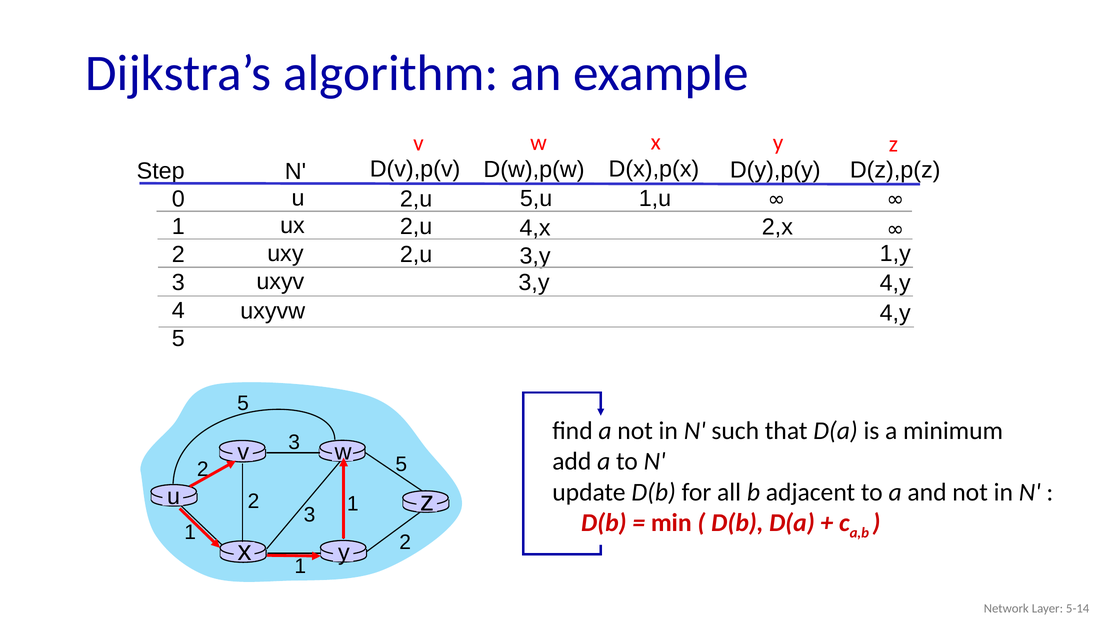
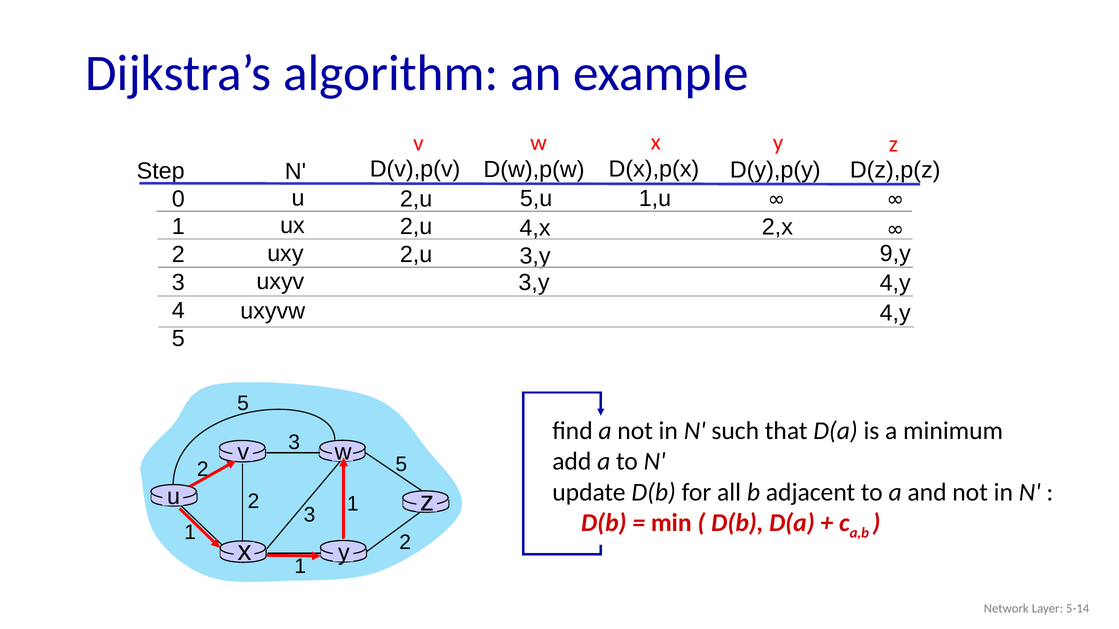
1,y: 1,y -> 9,y
